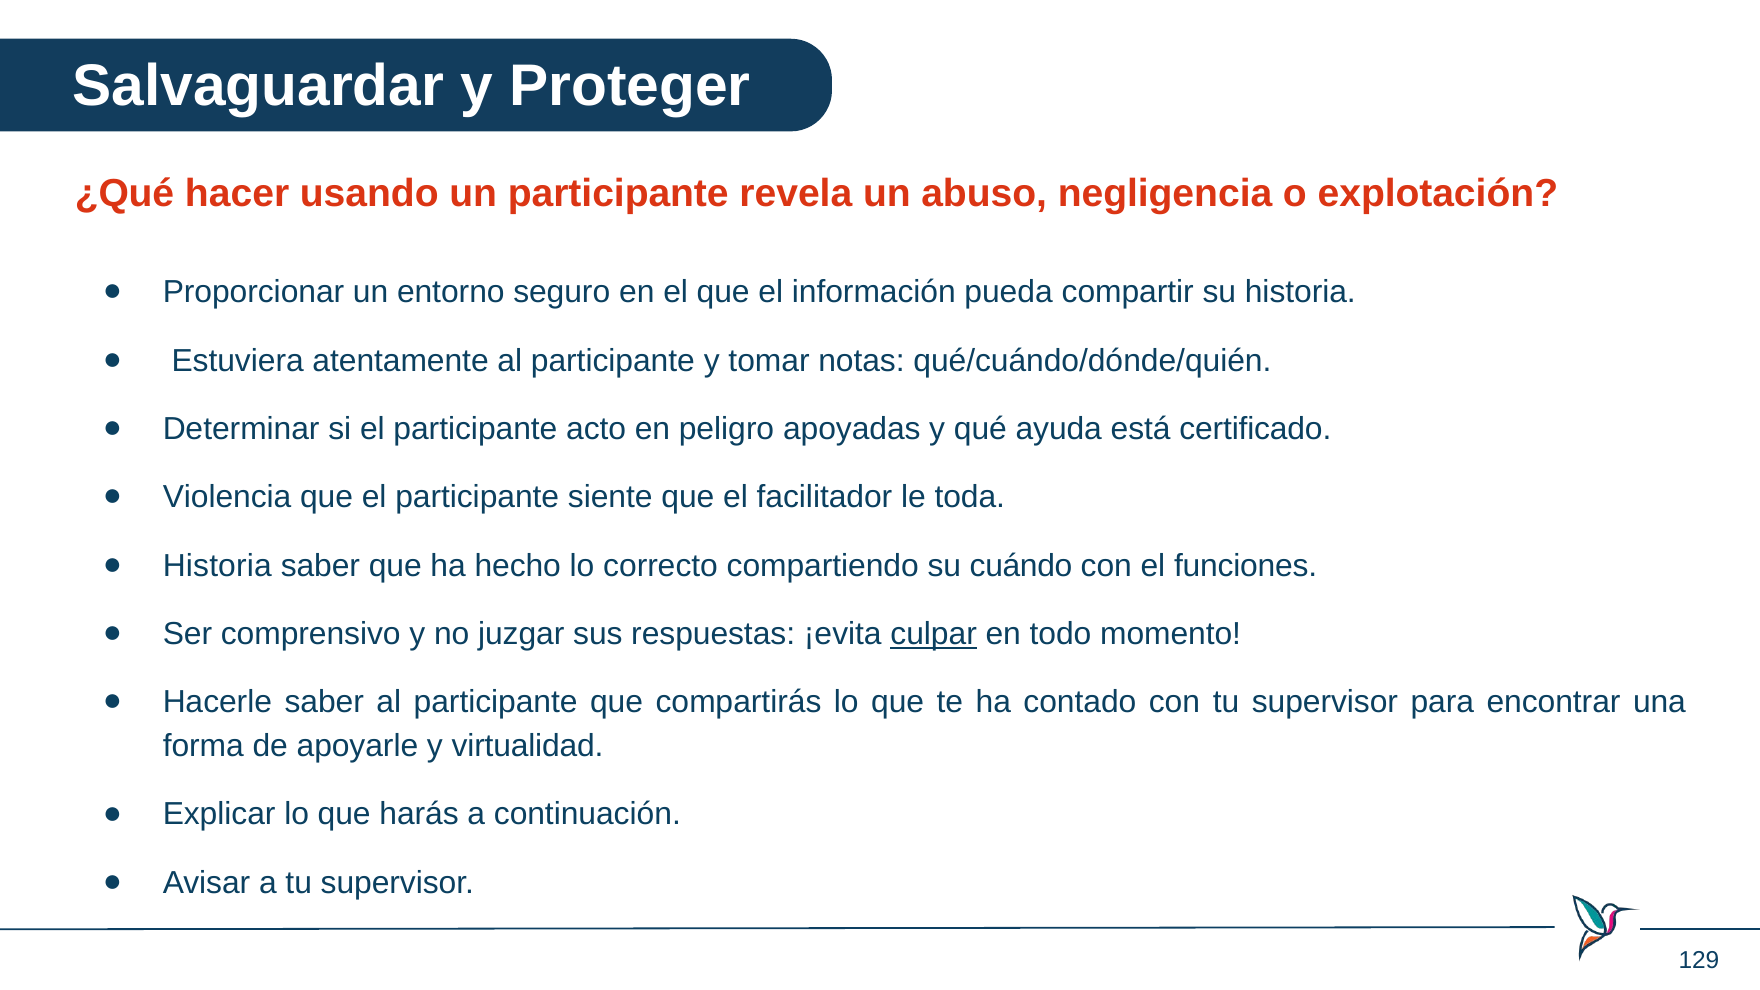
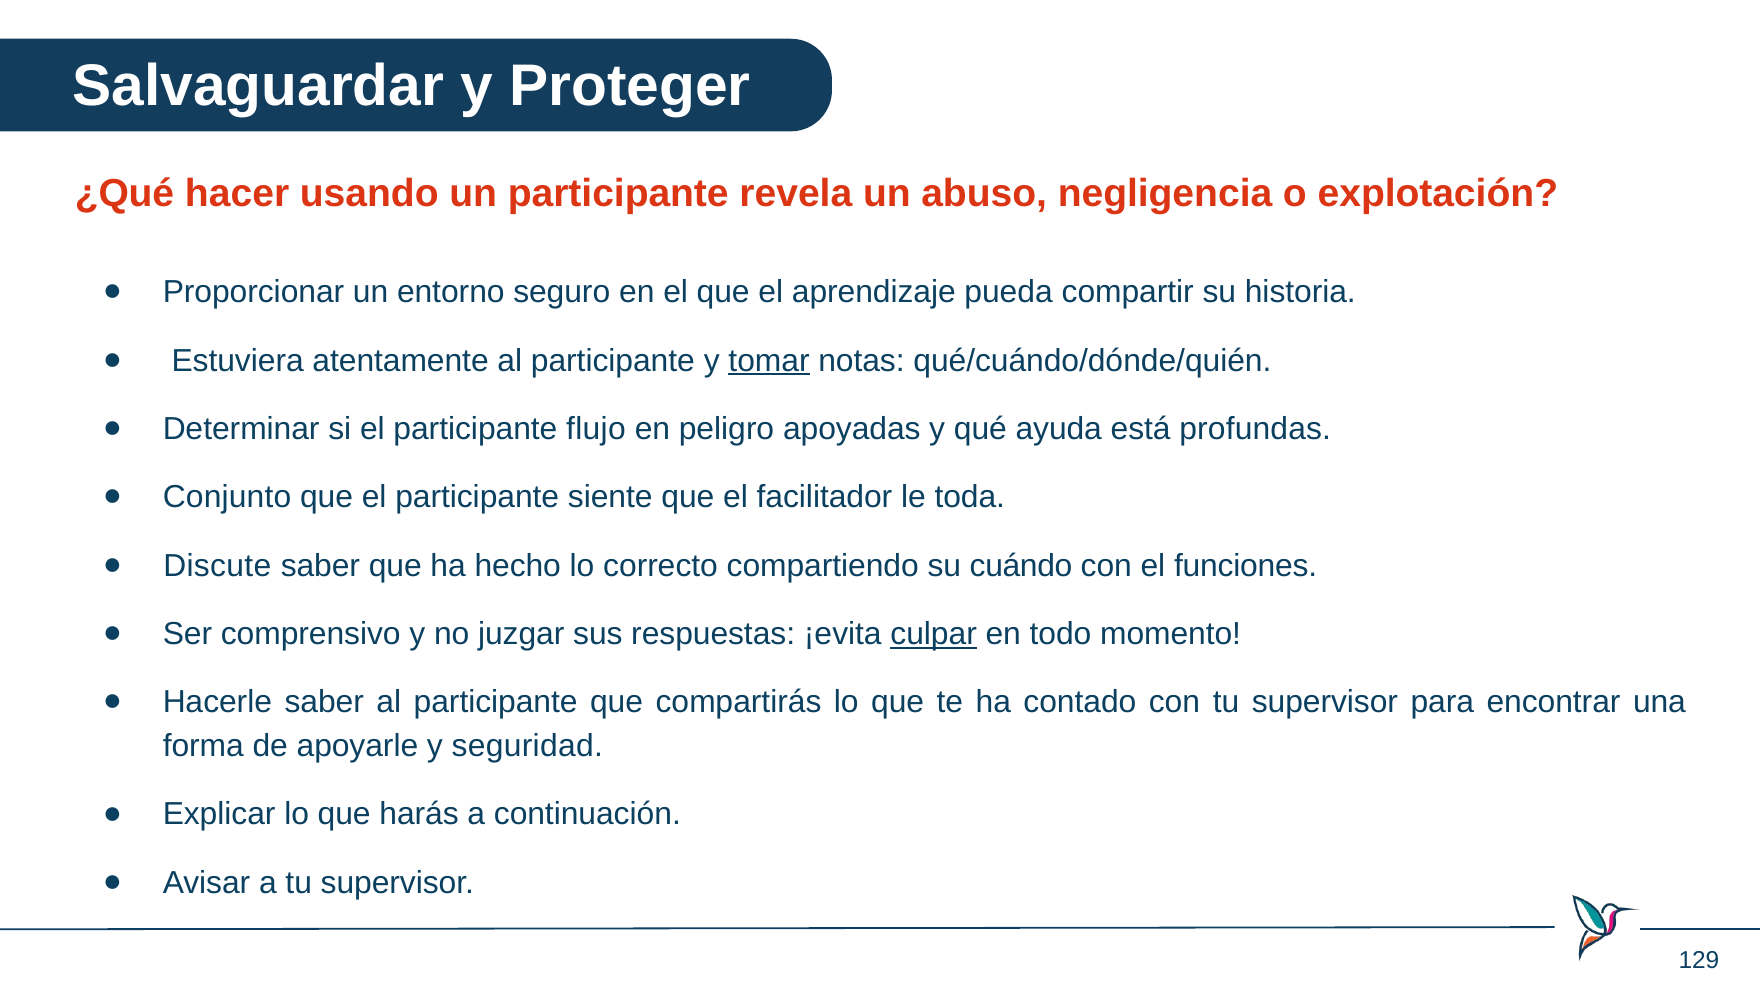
información: información -> aprendizaje
tomar underline: none -> present
acto: acto -> flujo
certificado: certificado -> profundas
Violencia: Violencia -> Conjunto
Historia at (217, 566): Historia -> Discute
virtualidad: virtualidad -> seguridad
